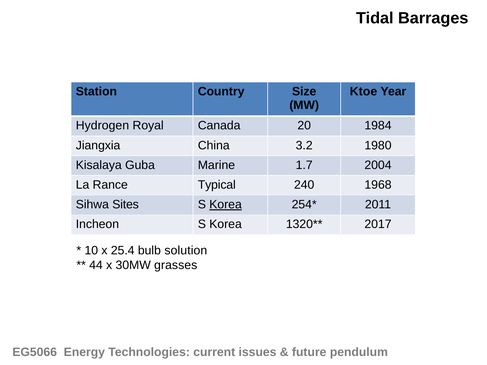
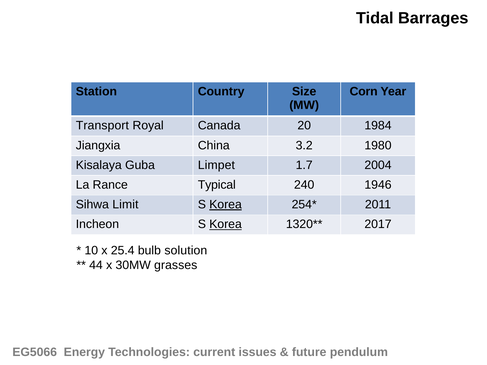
Ktoe: Ktoe -> Corn
Hydrogen: Hydrogen -> Transport
Marine: Marine -> Limpet
1968: 1968 -> 1946
Sites: Sites -> Limit
Korea at (226, 224) underline: none -> present
